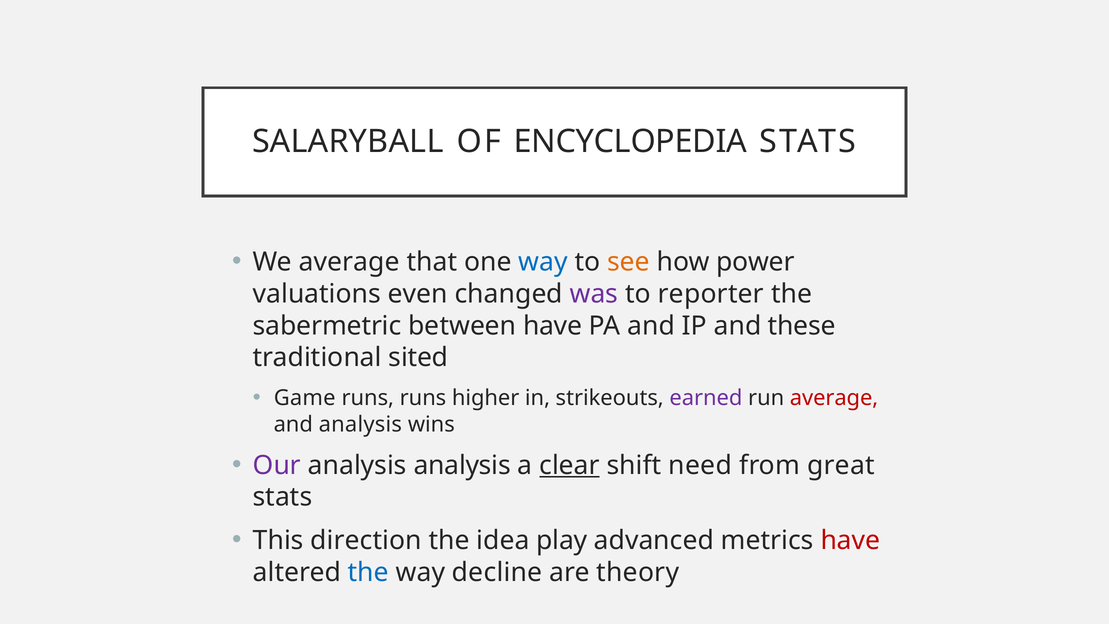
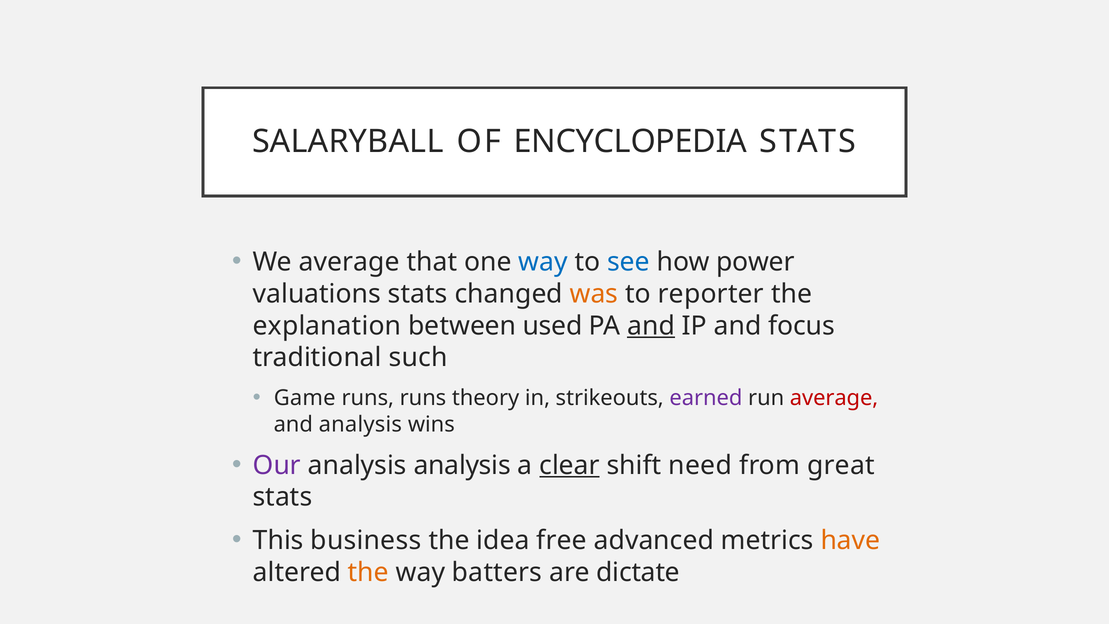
see colour: orange -> blue
valuations even: even -> stats
was colour: purple -> orange
sabermetric: sabermetric -> explanation
between have: have -> used
and at (651, 326) underline: none -> present
these: these -> focus
sited: sited -> such
higher: higher -> theory
direction: direction -> business
play: play -> free
have at (850, 540) colour: red -> orange
the at (368, 572) colour: blue -> orange
decline: decline -> batters
theory: theory -> dictate
